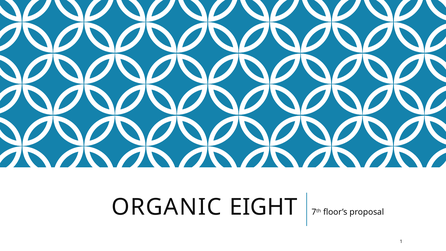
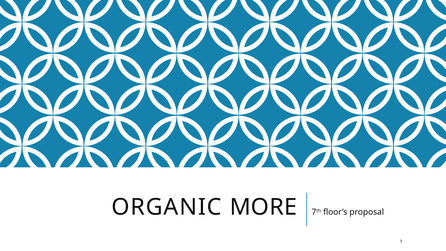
EIGHT: EIGHT -> MORE
